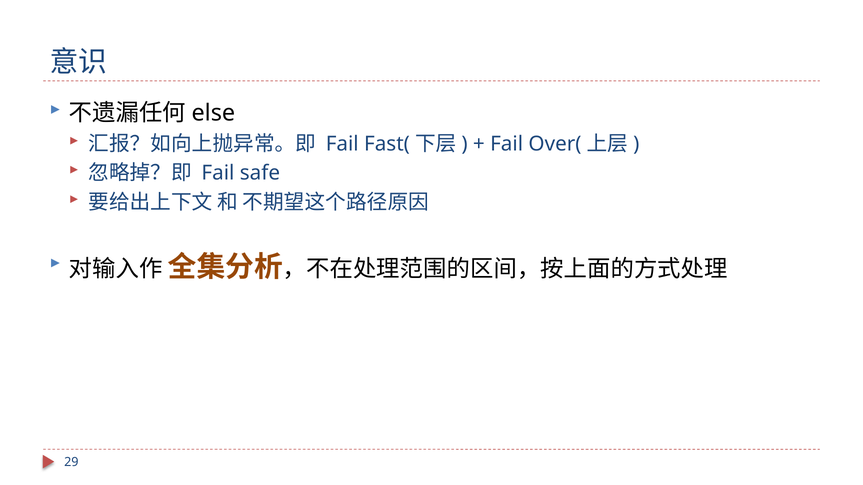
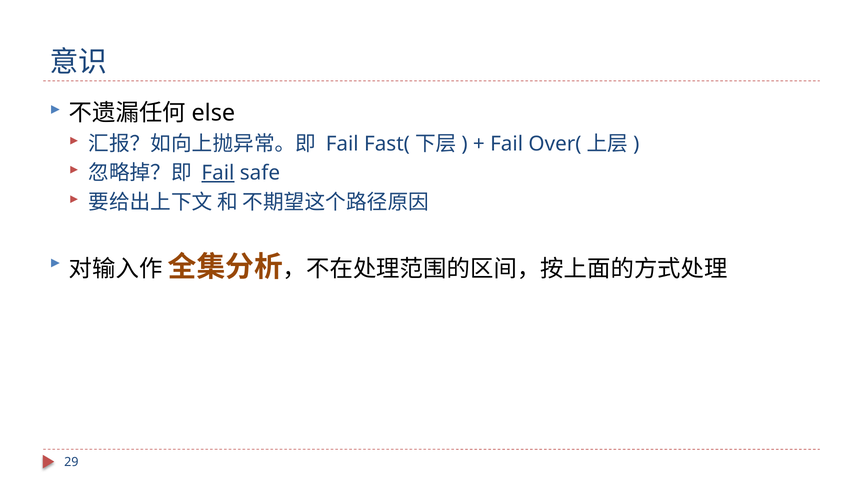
Fail at (218, 173) underline: none -> present
